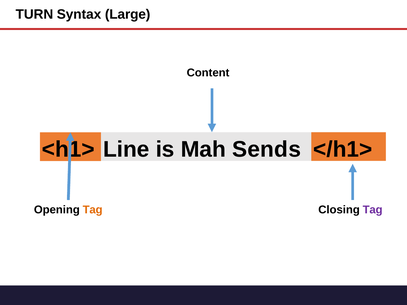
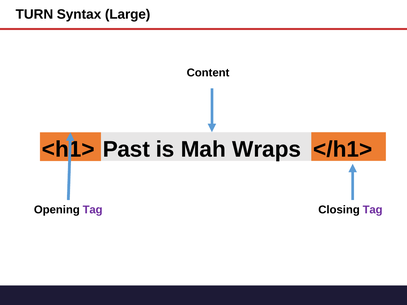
Line: Line -> Past
Sends: Sends -> Wraps
Tag at (93, 210) colour: orange -> purple
